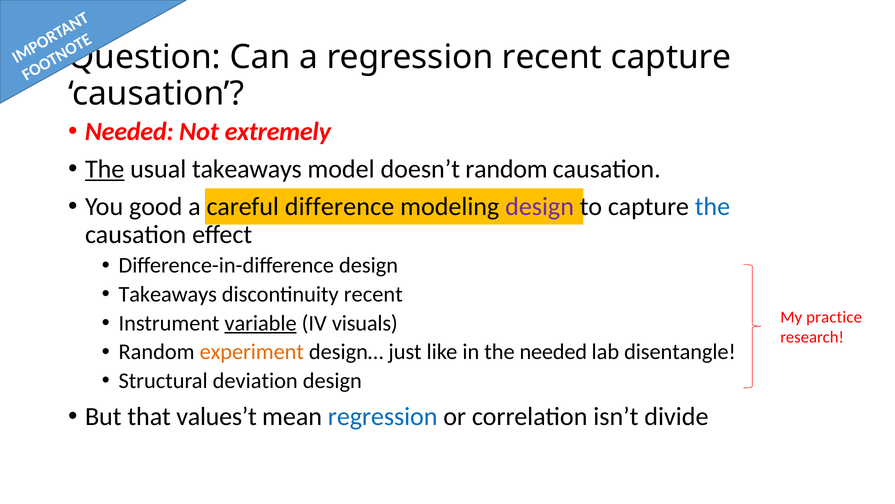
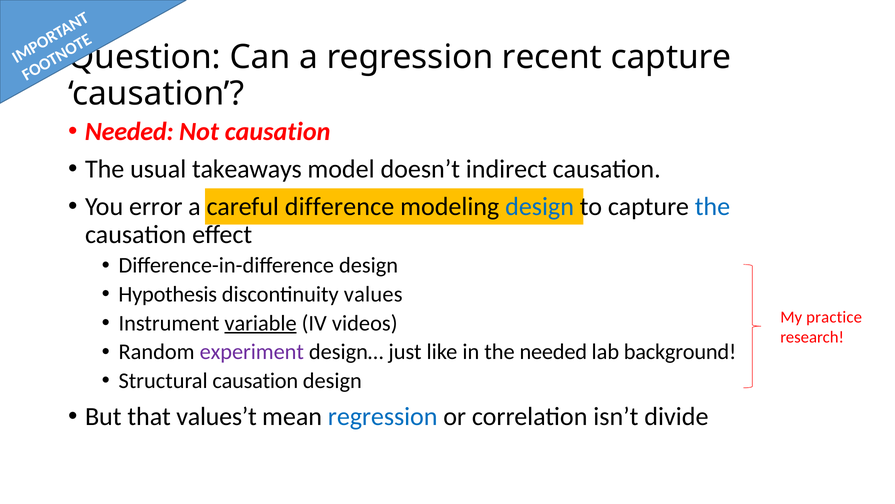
Not extremely: extremely -> causation
The at (105, 169) underline: present -> none
doesn’t random: random -> indirect
good: good -> error
design at (540, 206) colour: purple -> blue
Takeaways at (168, 294): Takeaways -> Hypothesis
discontinuity recent: recent -> values
visuals: visuals -> videos
experiment colour: orange -> purple
disentangle: disentangle -> background
Structural deviation: deviation -> causation
